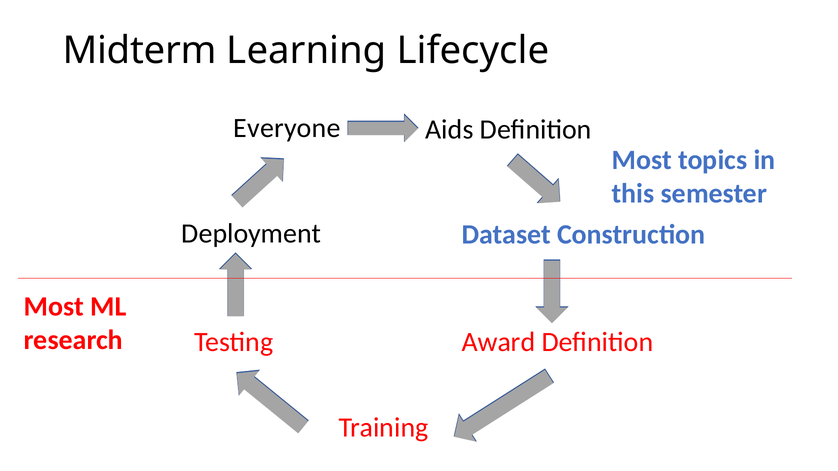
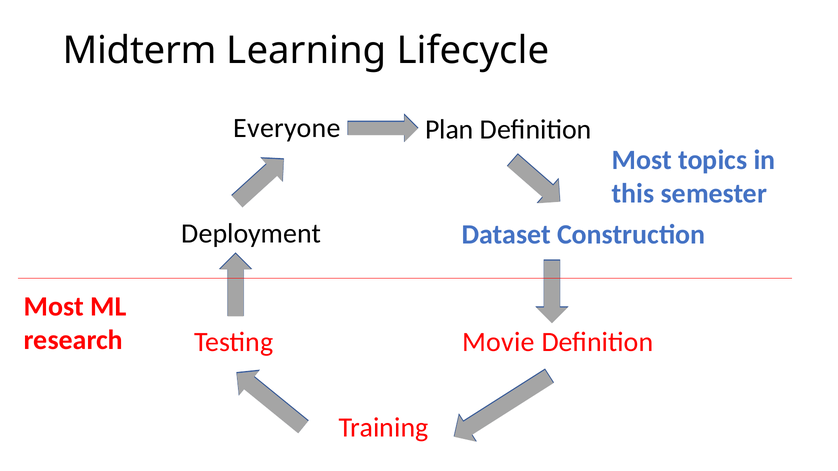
Aids: Aids -> Plan
Award: Award -> Movie
